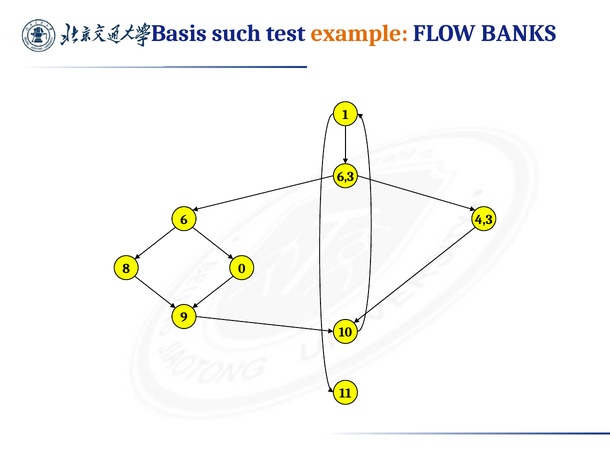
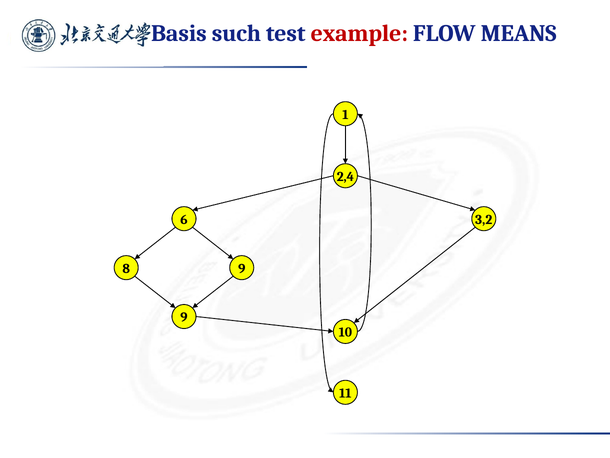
example colour: orange -> red
BANKS: BANKS -> MEANS
6,3: 6,3 -> 2,4
4,3: 4,3 -> 3,2
8 0: 0 -> 9
